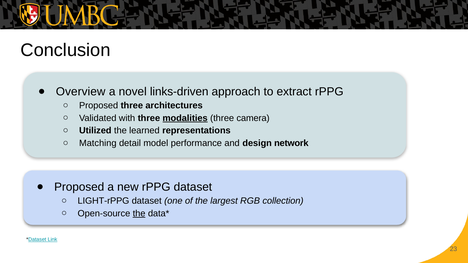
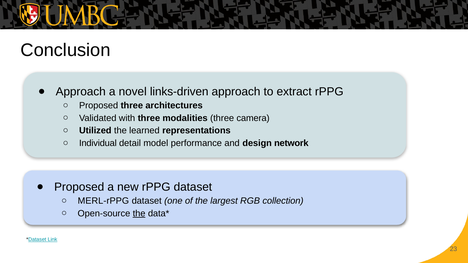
Overview at (81, 92): Overview -> Approach
modalities underline: present -> none
Matching: Matching -> Individual
LIGHT-rPPG: LIGHT-rPPG -> MERL-rPPG
